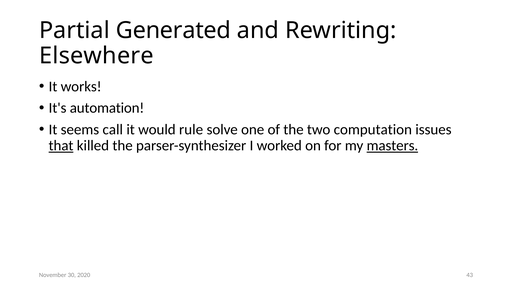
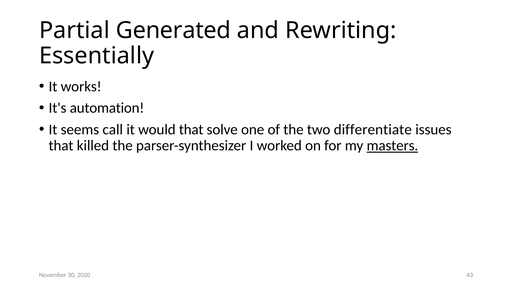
Elsewhere: Elsewhere -> Essentially
would rule: rule -> that
computation: computation -> differentiate
that at (61, 146) underline: present -> none
